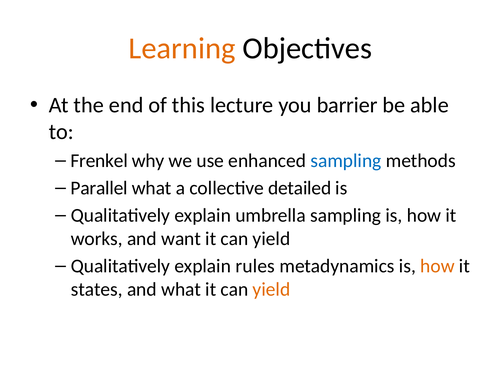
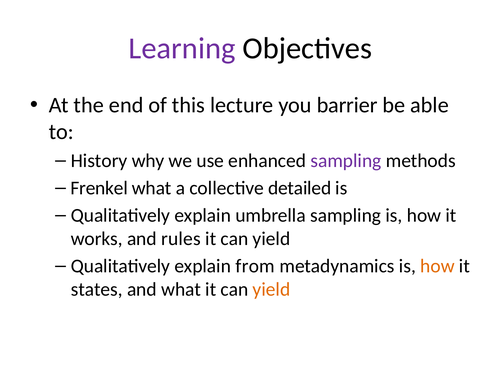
Learning colour: orange -> purple
Frenkel: Frenkel -> History
sampling at (346, 161) colour: blue -> purple
Parallel: Parallel -> Frenkel
want: want -> rules
rules: rules -> from
